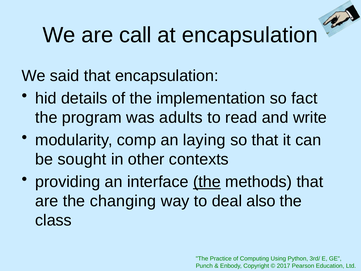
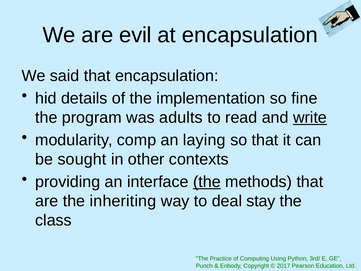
call: call -> evil
fact: fact -> fine
write underline: none -> present
changing: changing -> inheriting
also: also -> stay
